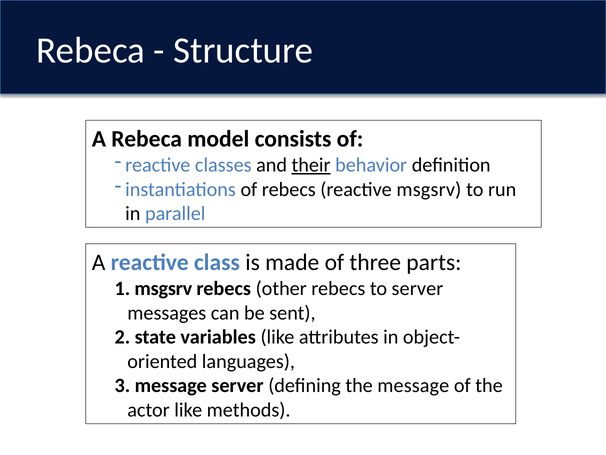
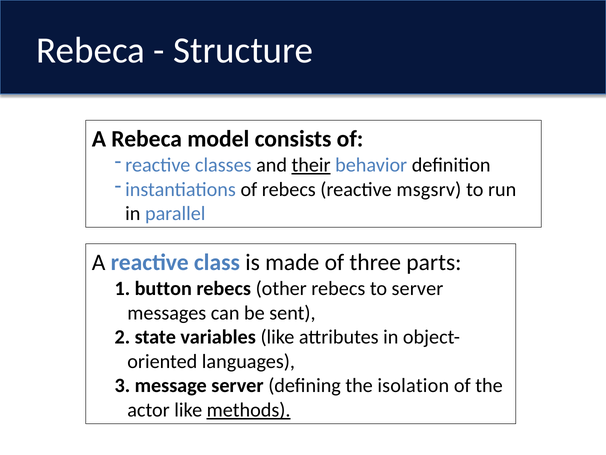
msgsrv at (163, 288): msgsrv -> button
the message: message -> isolation
methods underline: none -> present
